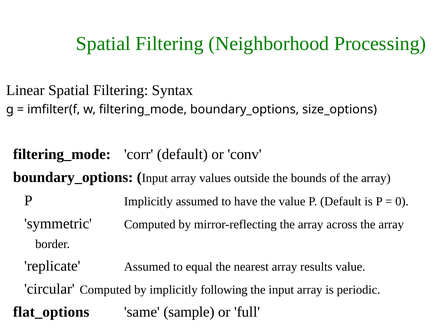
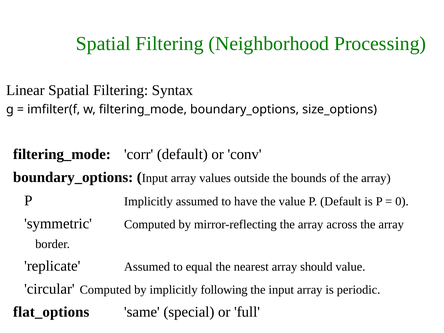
results: results -> should
sample: sample -> special
